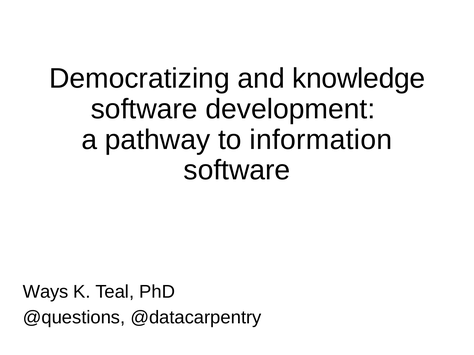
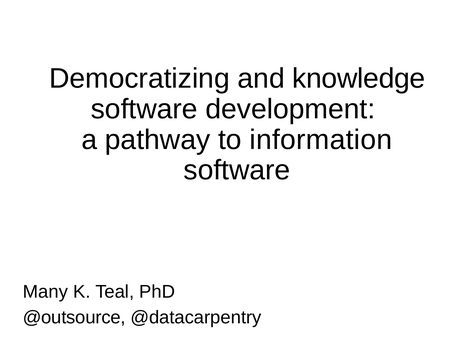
Ways: Ways -> Many
@questions: @questions -> @outsource
